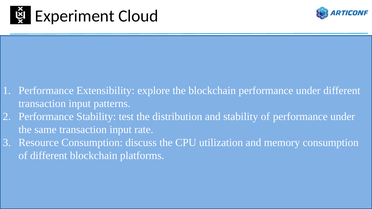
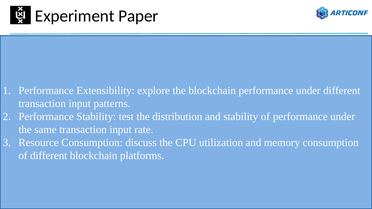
Cloud: Cloud -> Paper
